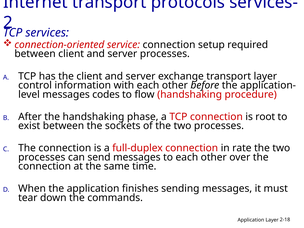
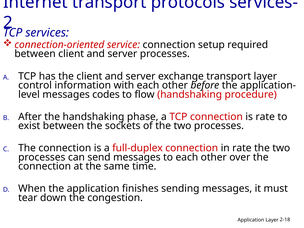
is root: root -> rate
commands: commands -> congestion
